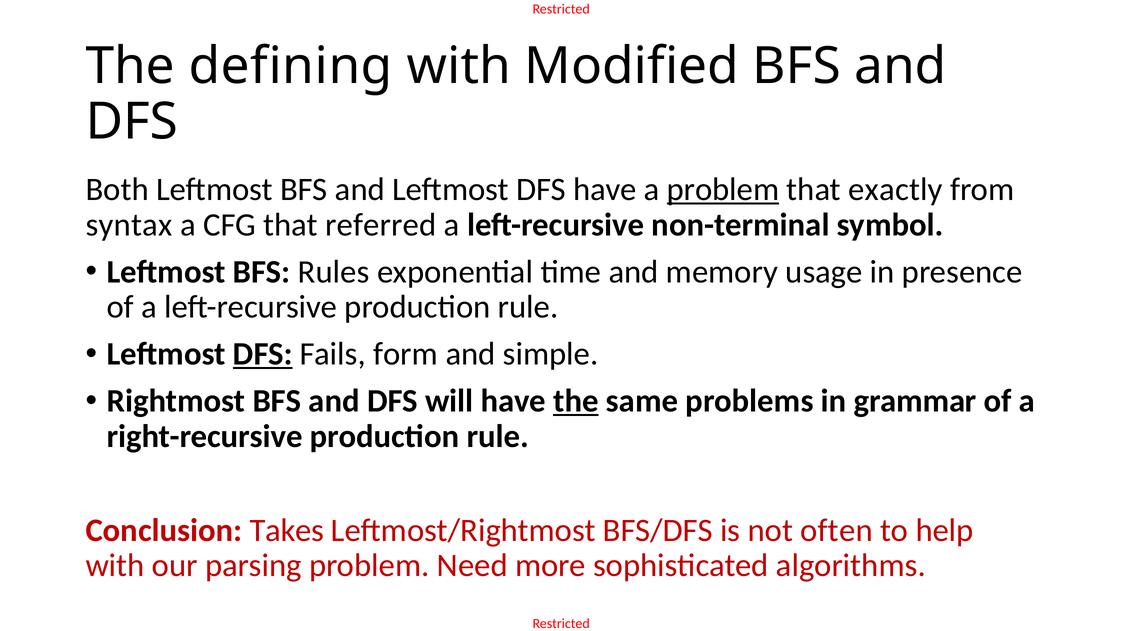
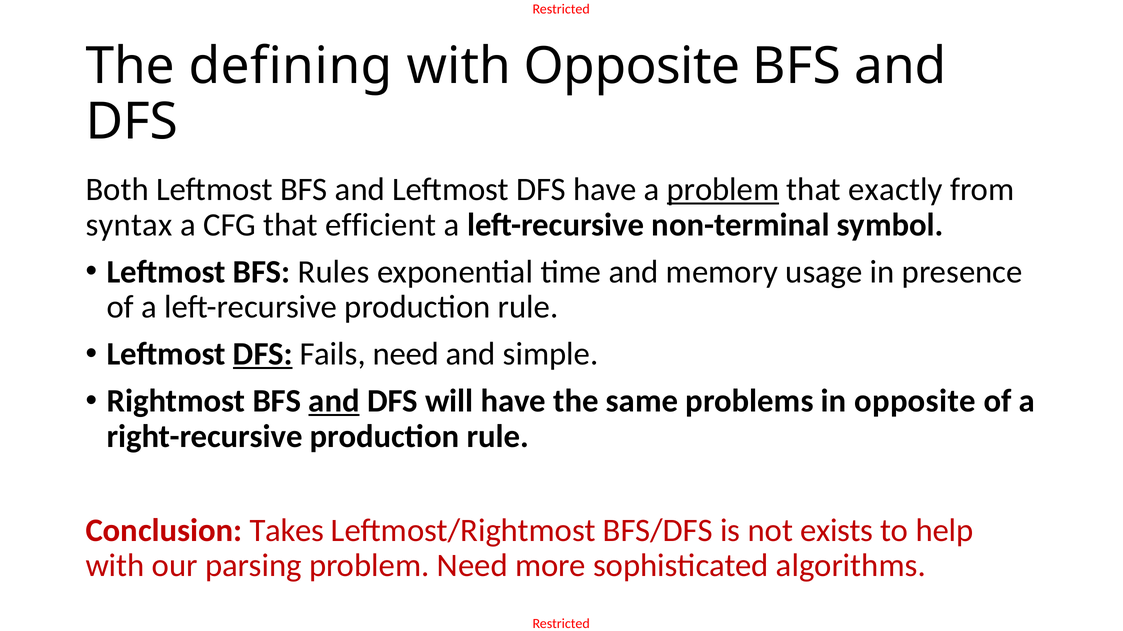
with Modified: Modified -> Opposite
referred: referred -> efficient
Fails form: form -> need
and at (334, 401) underline: none -> present
the at (576, 401) underline: present -> none
in grammar: grammar -> opposite
often: often -> exists
